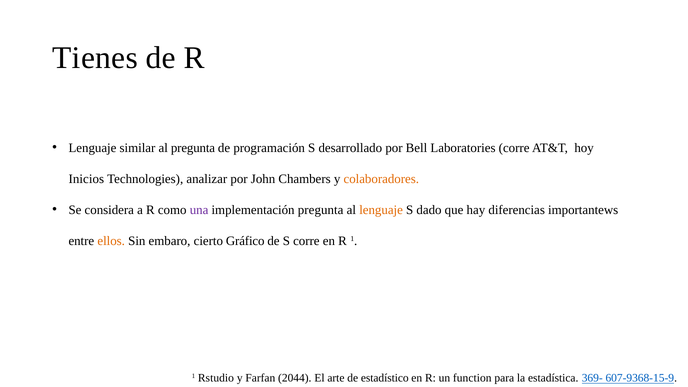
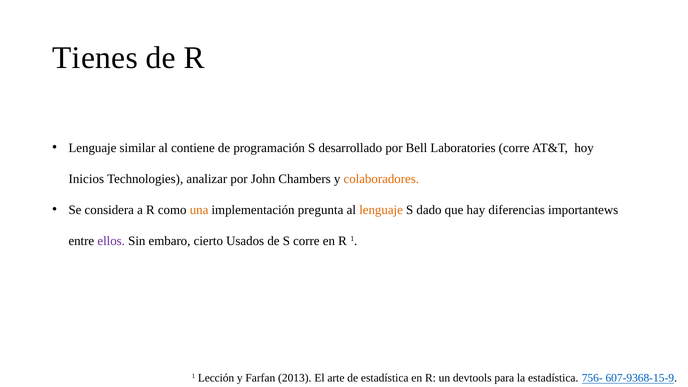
al pregunta: pregunta -> contiene
una colour: purple -> orange
ellos colour: orange -> purple
Gráfico: Gráfico -> Usados
Rstudio: Rstudio -> Lección
2044: 2044 -> 2013
de estadístico: estadístico -> estadística
function: function -> devtools
369-: 369- -> 756-
